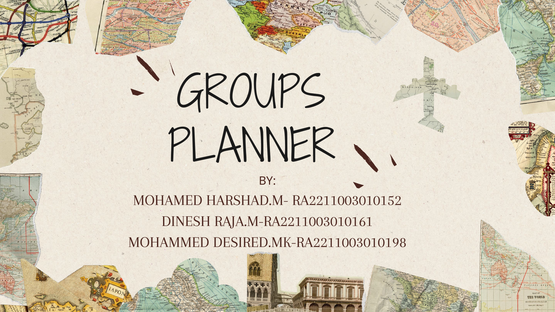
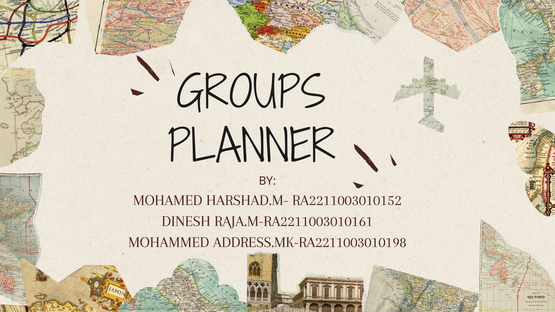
DESIRED.MK-RA2211003010198: DESIRED.MK-RA2211003010198 -> ADDRESS.MK-RA2211003010198
